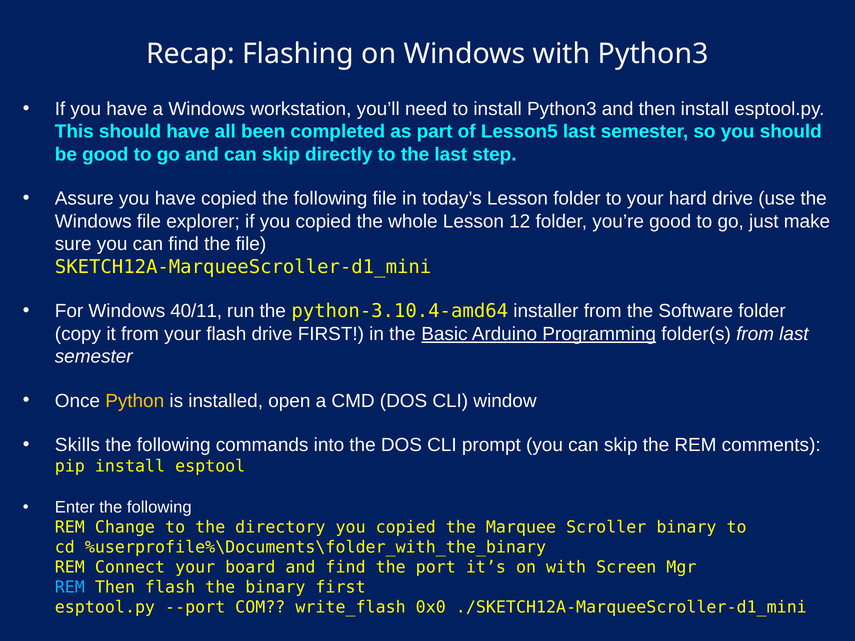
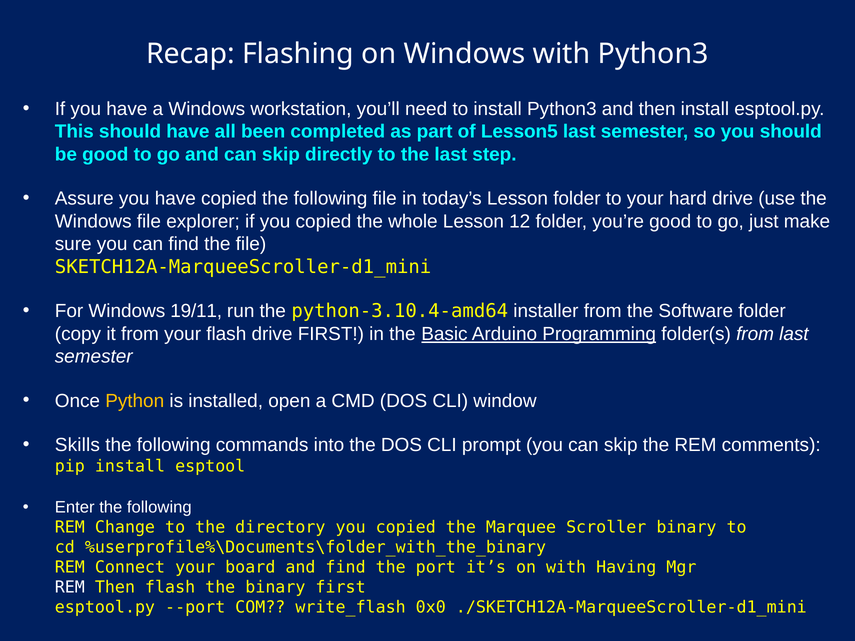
40/11: 40/11 -> 19/11
Screen: Screen -> Having
REM at (70, 587) colour: light blue -> white
